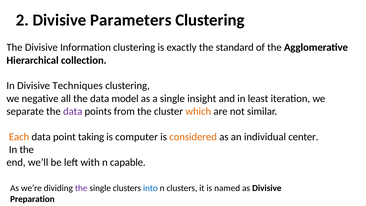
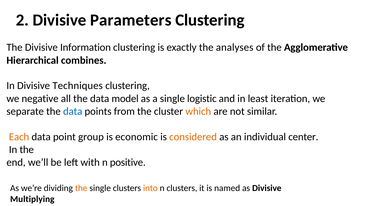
standard: standard -> analyses
collection: collection -> combines
insight: insight -> logistic
data at (73, 111) colour: purple -> blue
taking: taking -> group
computer: computer -> economic
capable: capable -> positive
the at (81, 188) colour: purple -> orange
into colour: blue -> orange
Preparation: Preparation -> Multiplying
